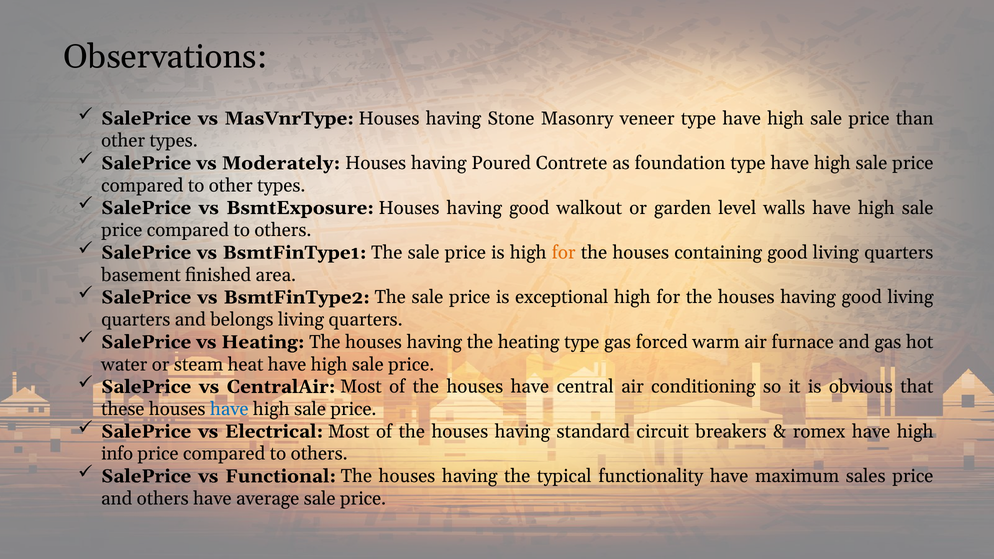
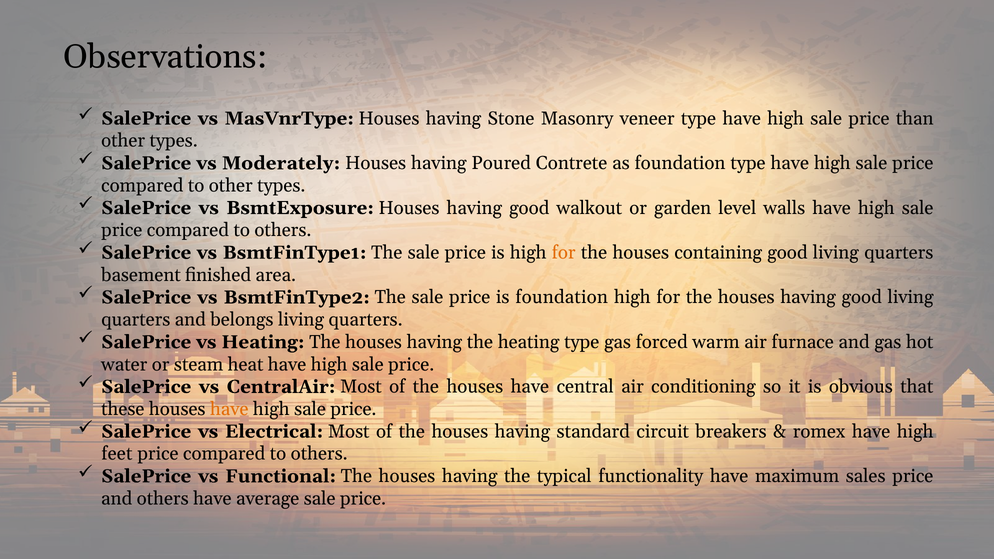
is exceptional: exceptional -> foundation
have at (229, 409) colour: blue -> orange
info: info -> feet
